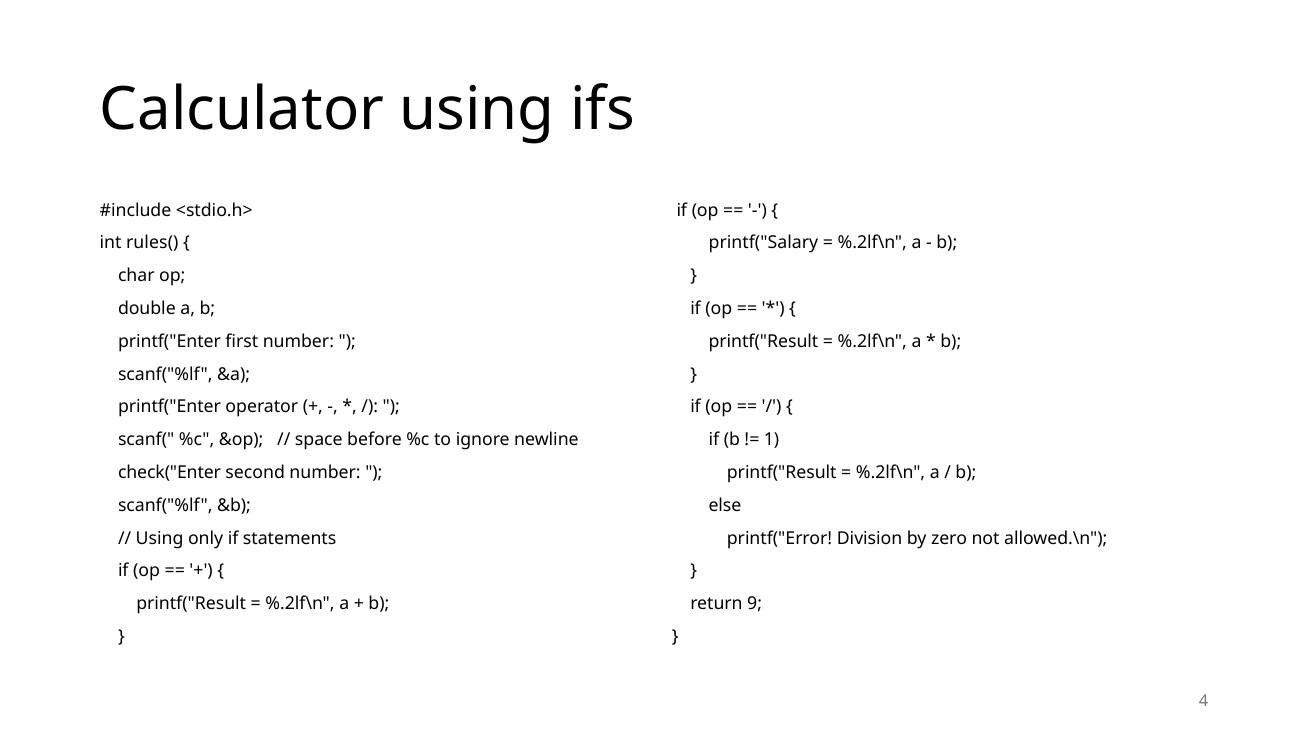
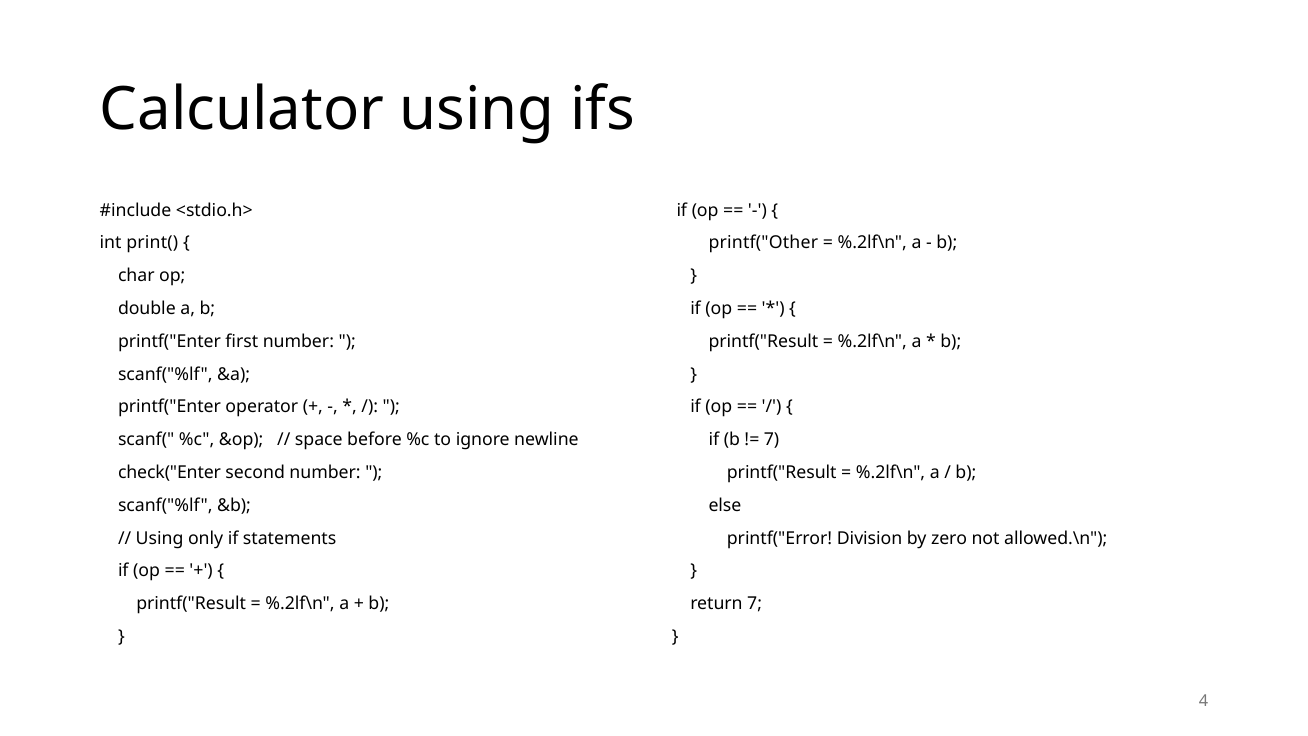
rules(: rules( -> print(
printf("Salary: printf("Salary -> printf("Other
1 at (772, 440): 1 -> 7
return 9: 9 -> 7
